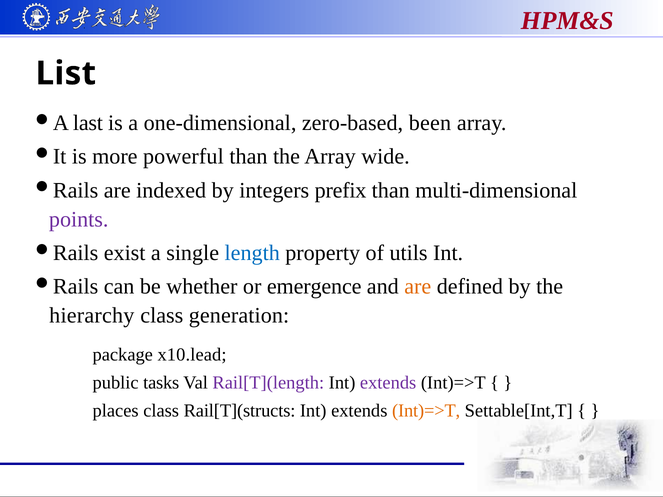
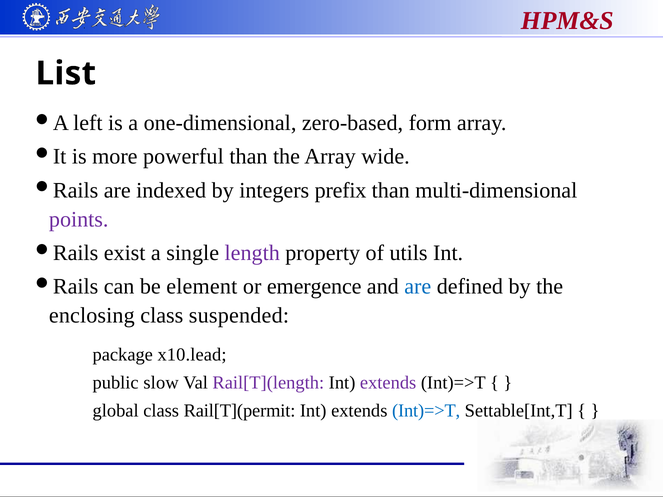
last: last -> left
been: been -> form
length colour: blue -> purple
whether: whether -> element
are at (418, 287) colour: orange -> blue
hierarchy: hierarchy -> enclosing
generation: generation -> suspended
tasks: tasks -> slow
places: places -> global
Rail[T](structs: Rail[T](structs -> Rail[T](permit
Int)=>T at (426, 411) colour: orange -> blue
